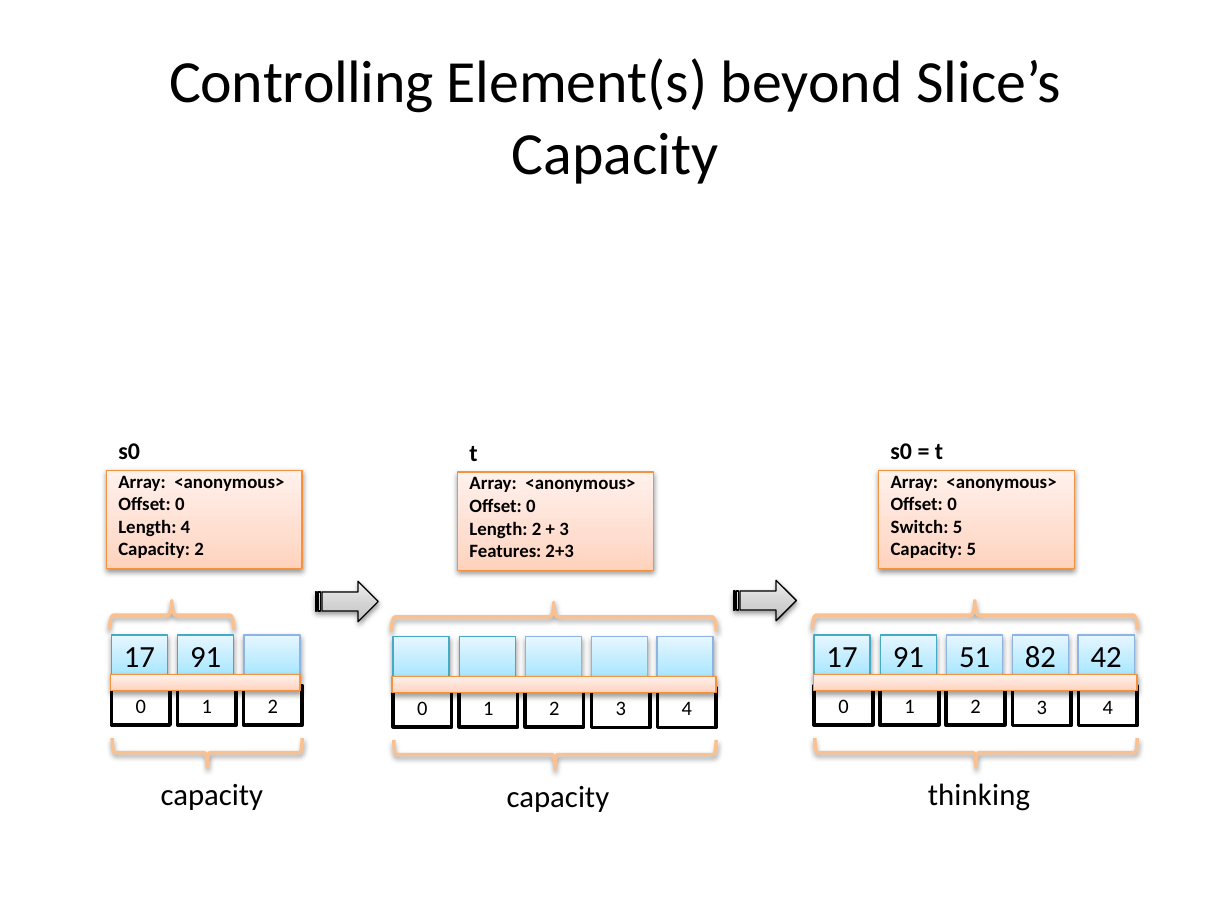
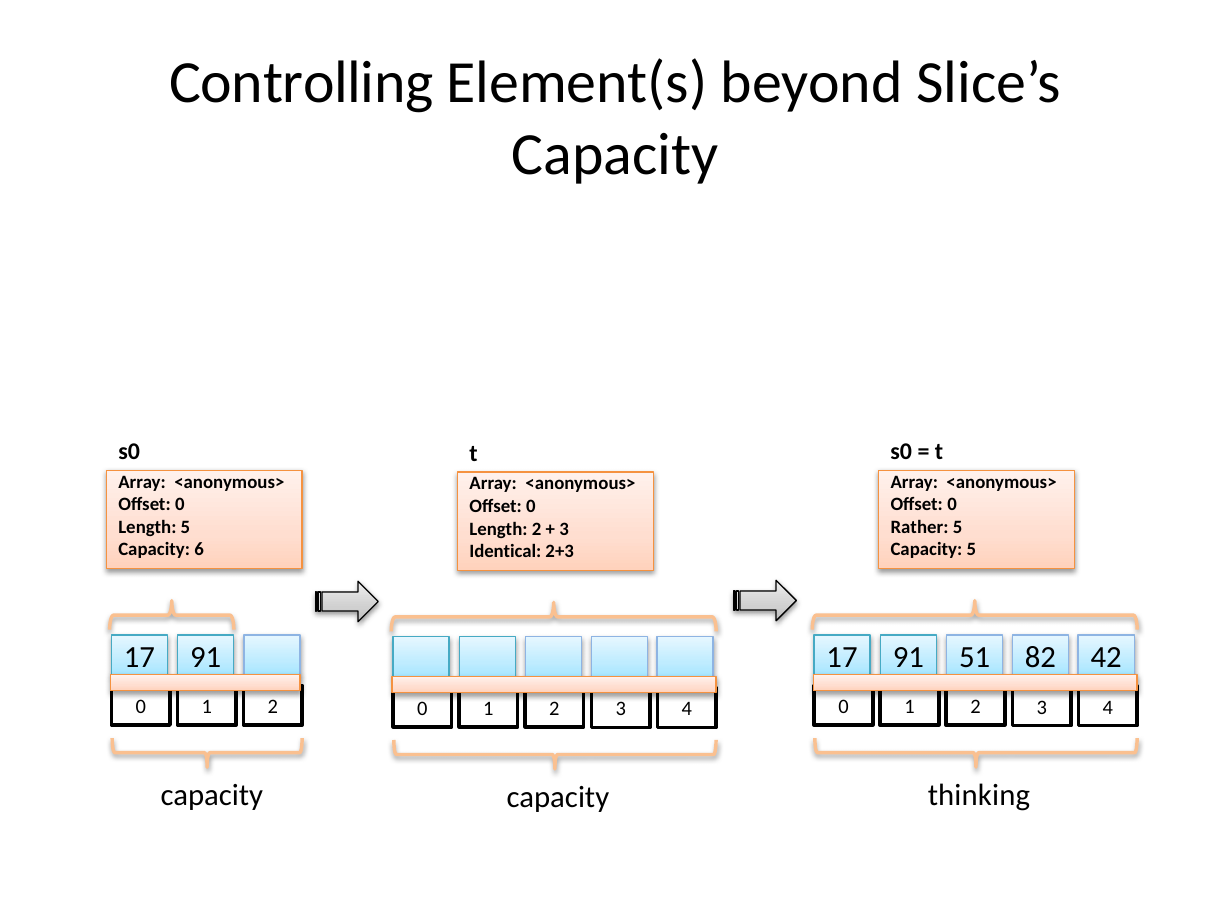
Length 4: 4 -> 5
Switch: Switch -> Rather
Capacity 2: 2 -> 6
Features: Features -> Identical
